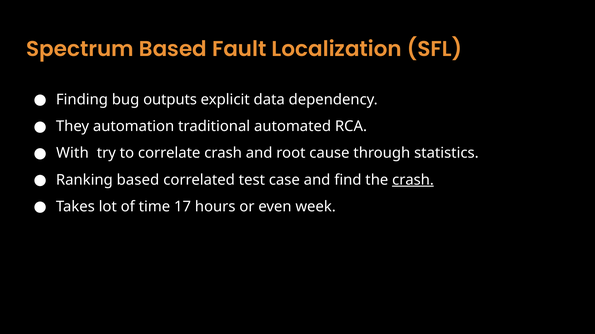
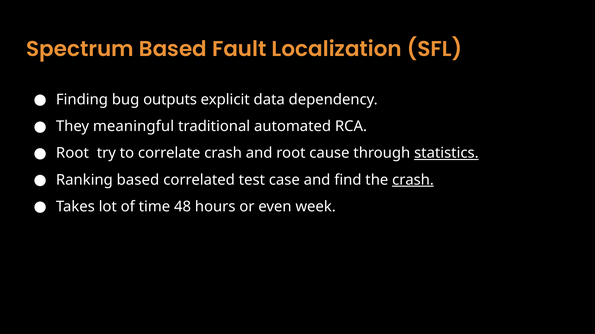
automation: automation -> meaningful
With at (72, 153): With -> Root
statistics underline: none -> present
17: 17 -> 48
